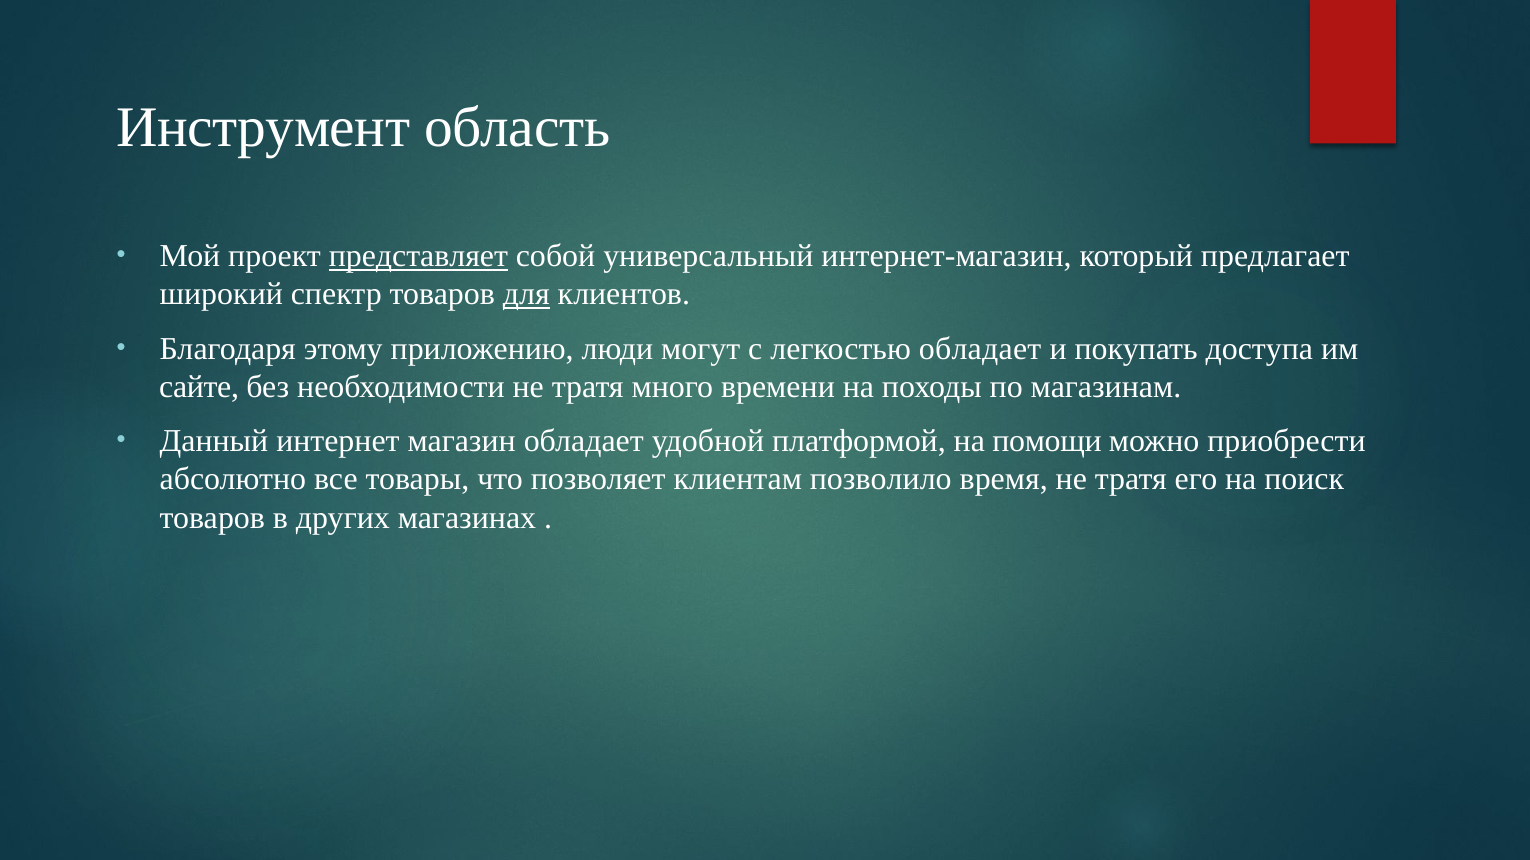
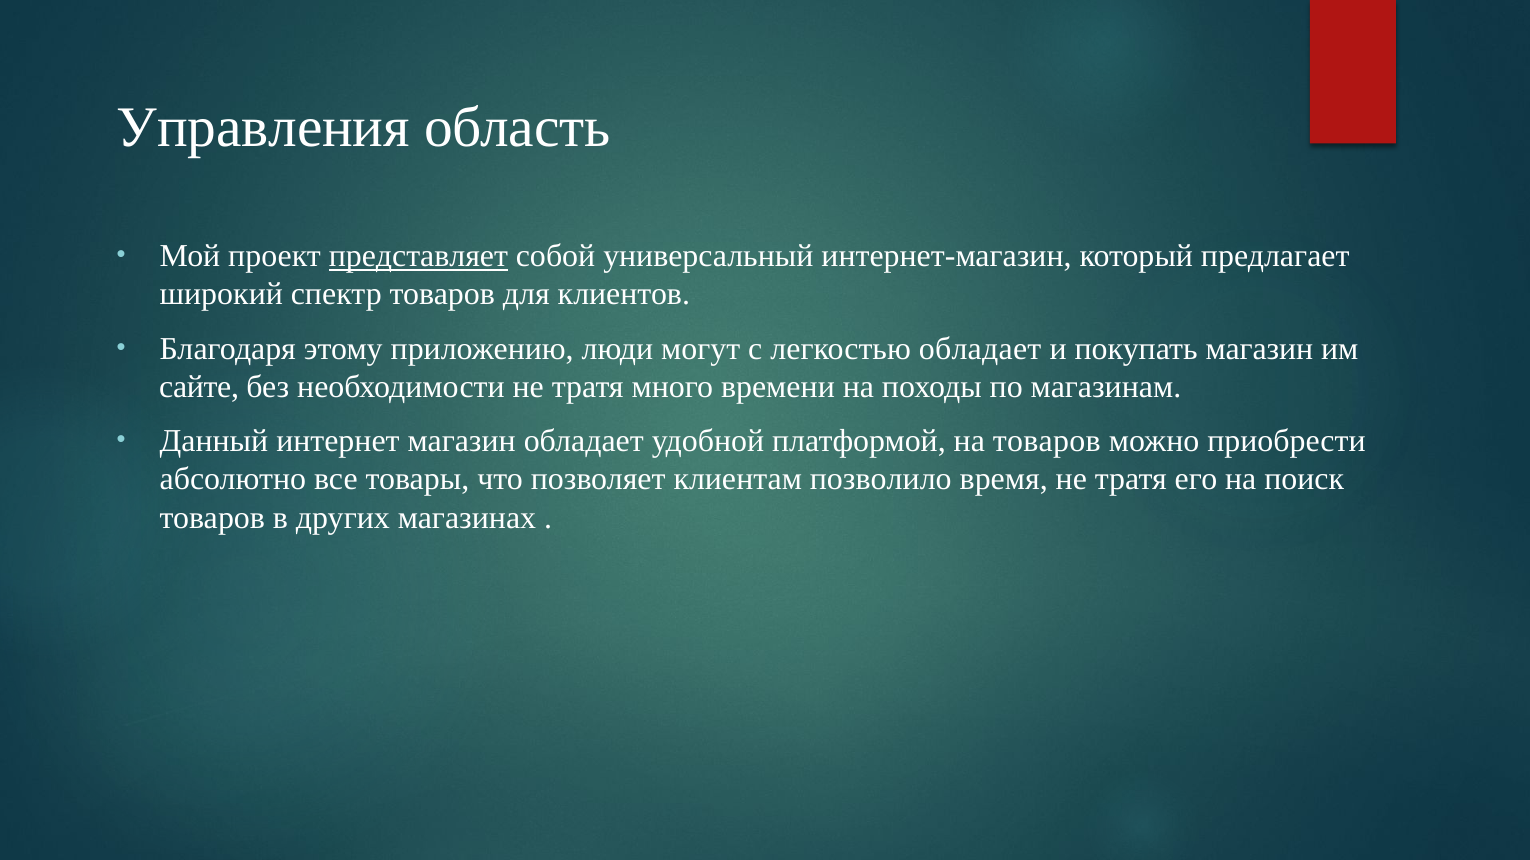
Инструмент: Инструмент -> Управления
для underline: present -> none
покупать доступа: доступа -> магазин
на помощи: помощи -> товаров
